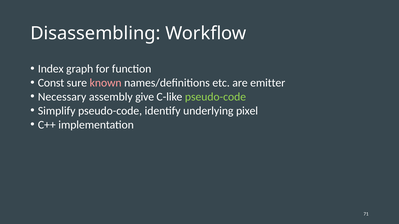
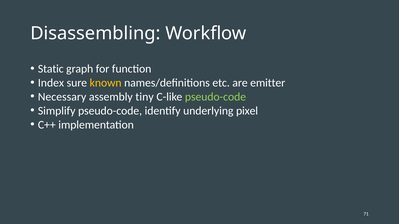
Index: Index -> Static
Const: Const -> Index
known colour: pink -> yellow
give: give -> tiny
